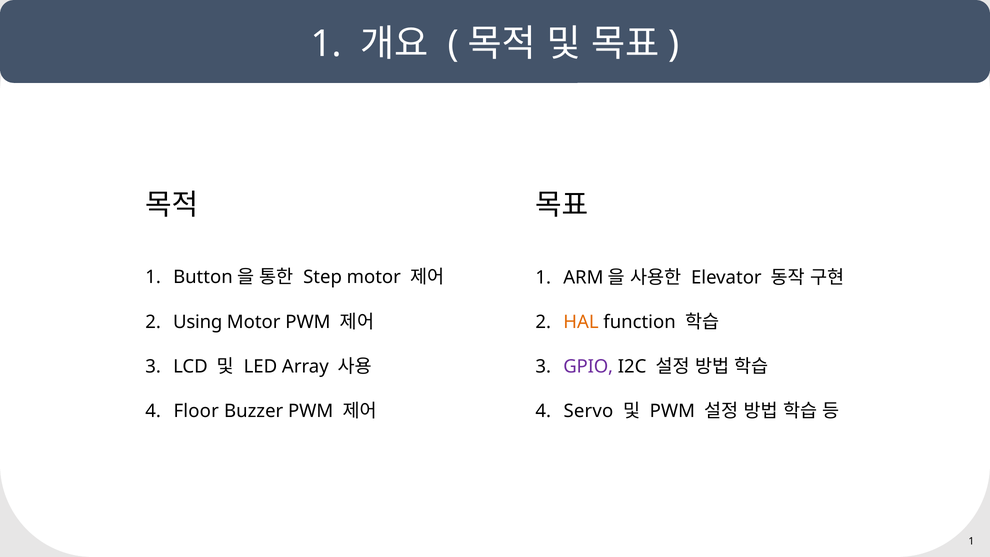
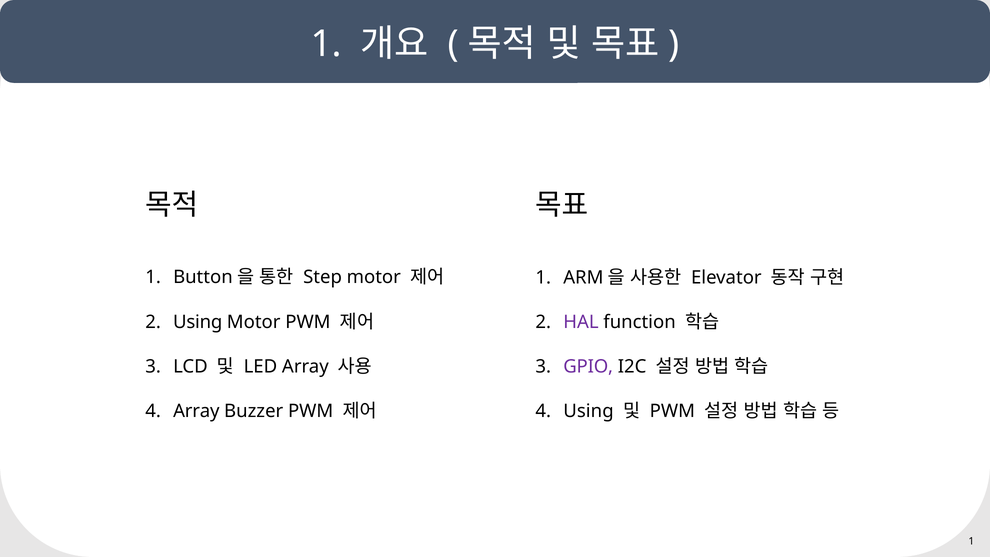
HAL colour: orange -> purple
Floor at (196, 411): Floor -> Array
Servo at (588, 411): Servo -> Using
